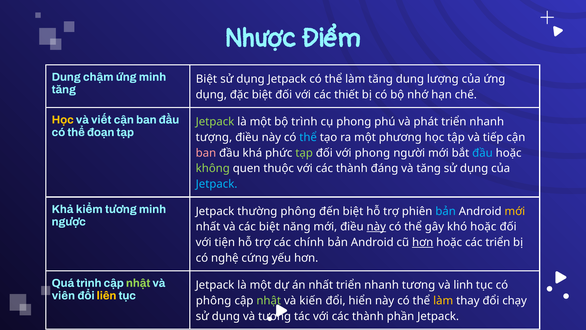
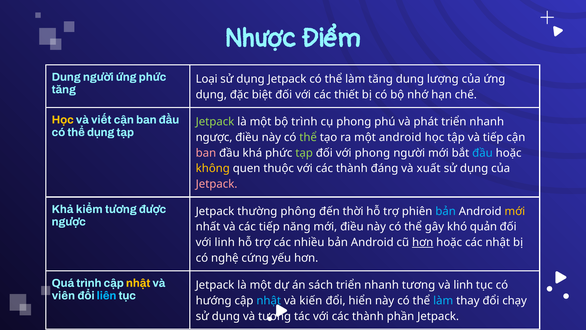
Dung chậm: chậm -> người
ứng minh: minh -> phức
Biệt at (206, 79): Biệt -> Loại
đoạn: đoạn -> dụng
tượng at (214, 137): tượng -> ngược
thể at (308, 137) colour: light blue -> light green
một phương: phương -> android
không colour: light green -> yellow
và tăng: tăng -> xuất
Jetpack at (217, 184) colour: light blue -> pink
tương minh: minh -> được
đến biệt: biệt -> thời
các biệt: biệt -> tiếp
này at (376, 227) underline: present -> none
khó hoặc: hoặc -> quản
với tiện: tiện -> linh
chính: chính -> nhiều
các triển: triển -> nhật
nhật at (138, 283) colour: light green -> yellow
án nhất: nhất -> sách
liên colour: yellow -> light blue
phông at (214, 300): phông -> hướng
nhật at (269, 300) colour: light green -> light blue
làm at (443, 300) colour: yellow -> light blue
